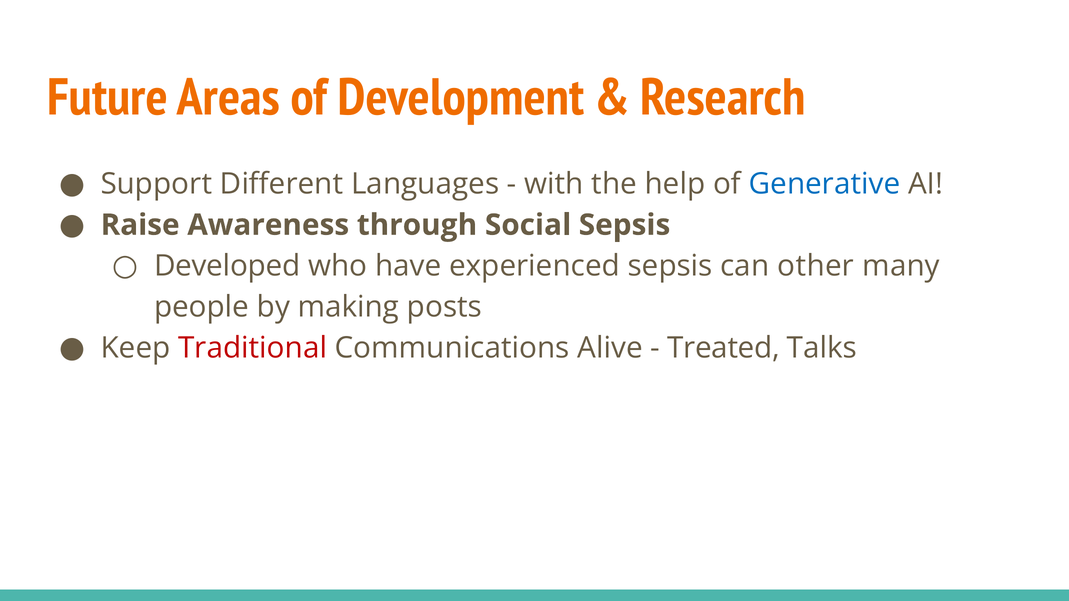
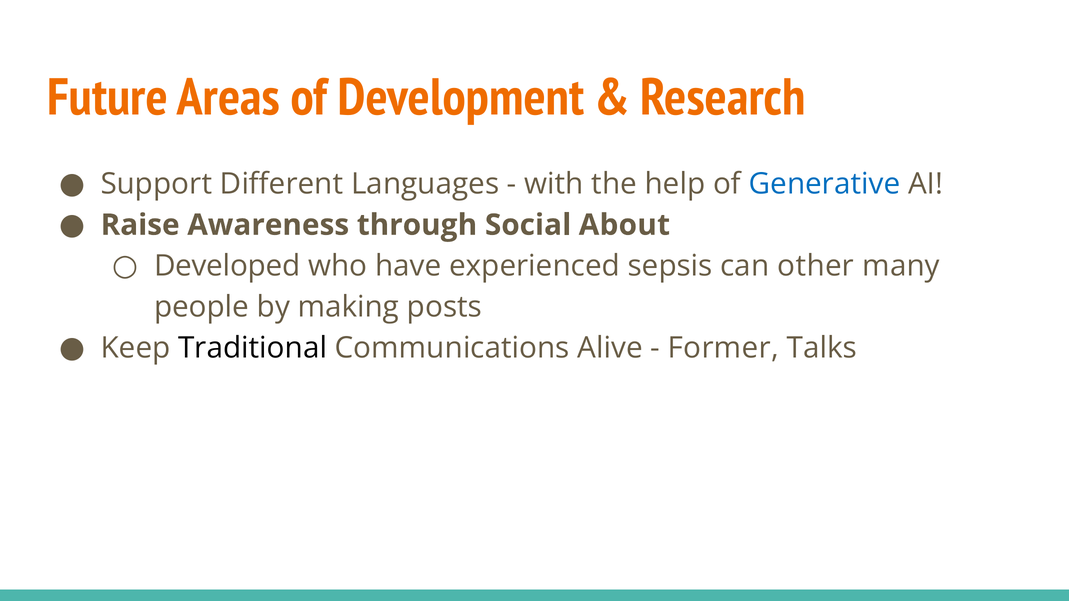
Social Sepsis: Sepsis -> About
Traditional colour: red -> black
Treated: Treated -> Former
